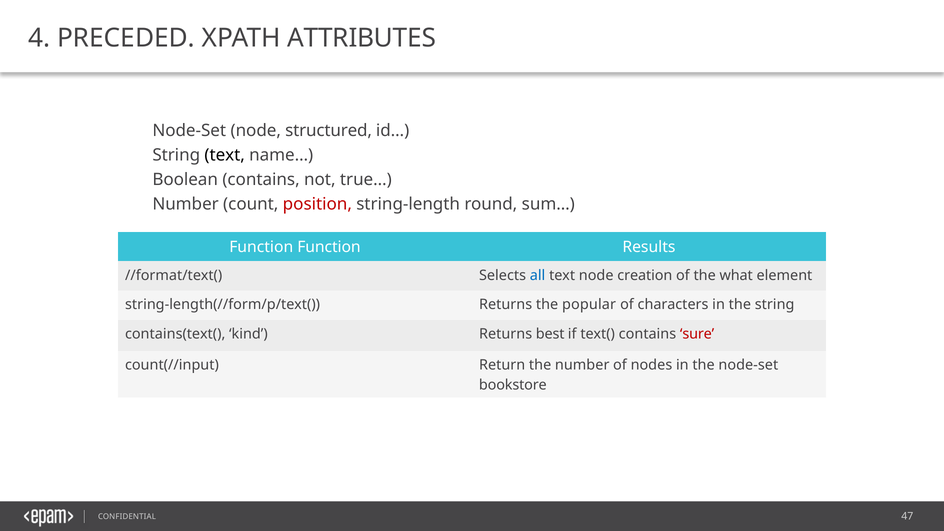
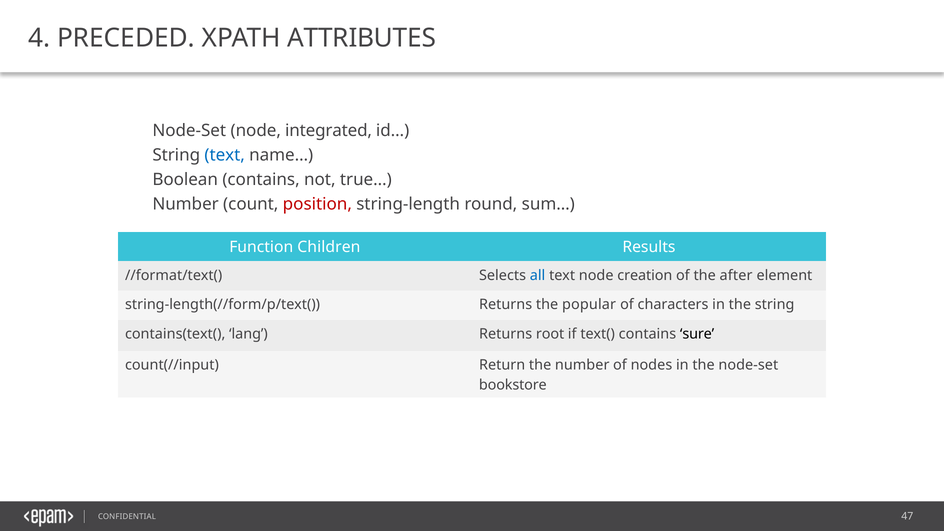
structured: structured -> integrated
text at (225, 155) colour: black -> blue
Function Function: Function -> Children
what: what -> after
kind: kind -> lang
best: best -> root
sure colour: red -> black
